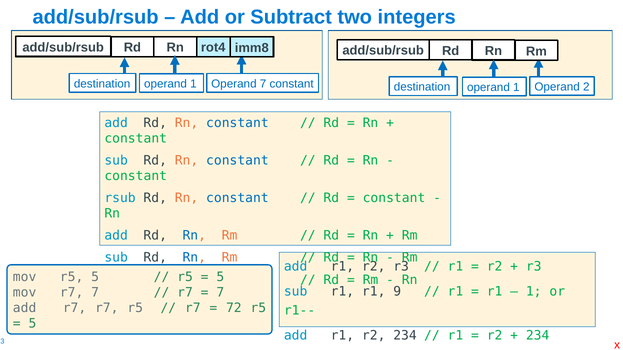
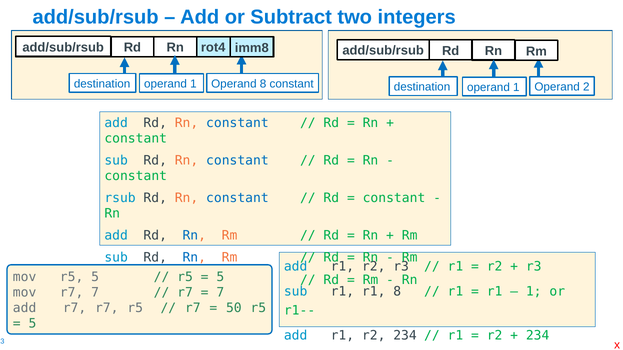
Operand 7: 7 -> 8
r1 9: 9 -> 8
72: 72 -> 50
